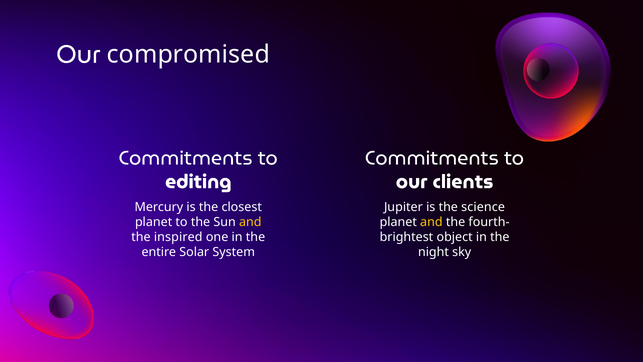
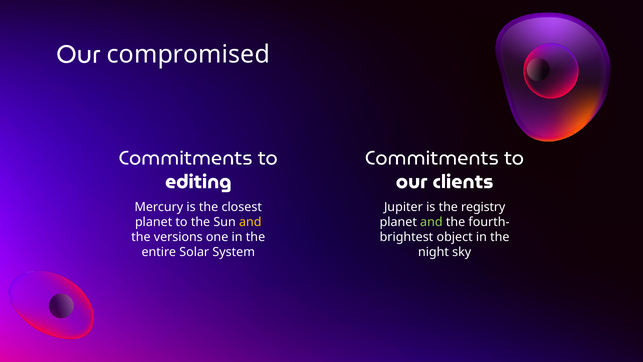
science: science -> registry
and at (431, 222) colour: yellow -> light green
inspired: inspired -> versions
